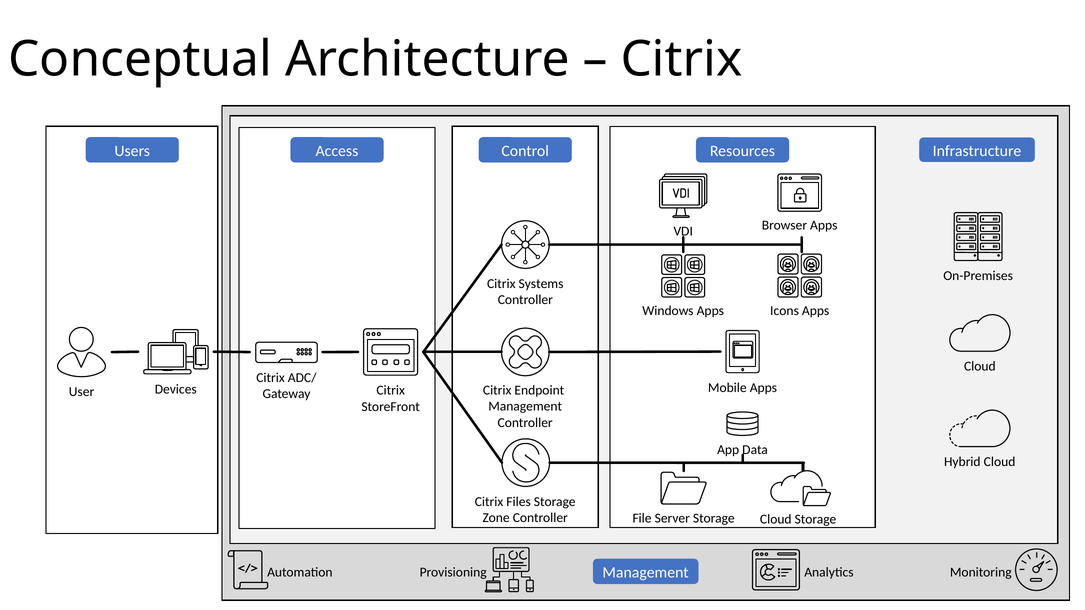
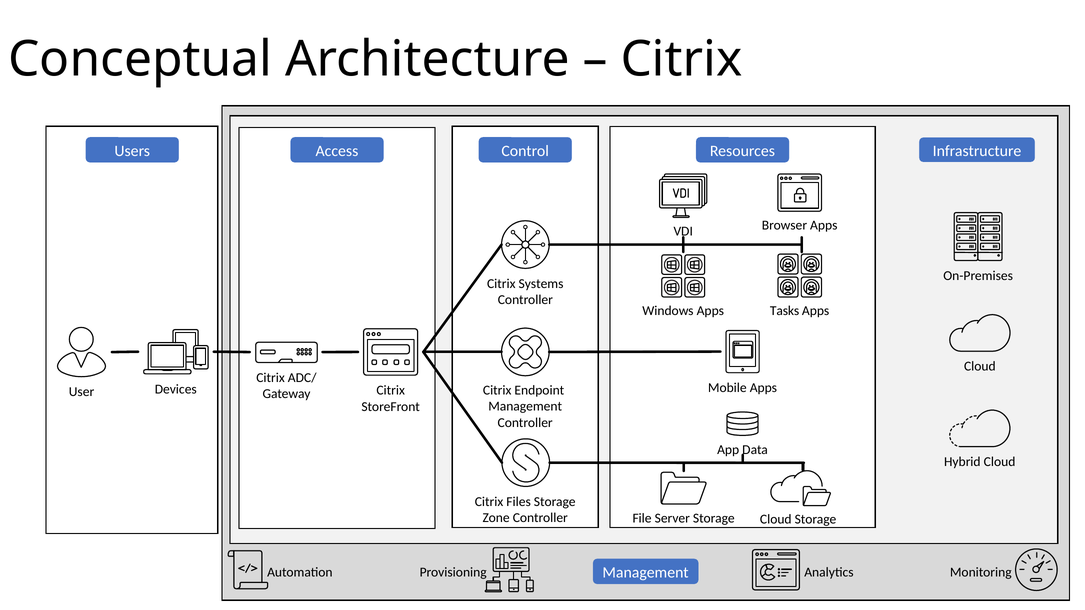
Icons: Icons -> Tasks
